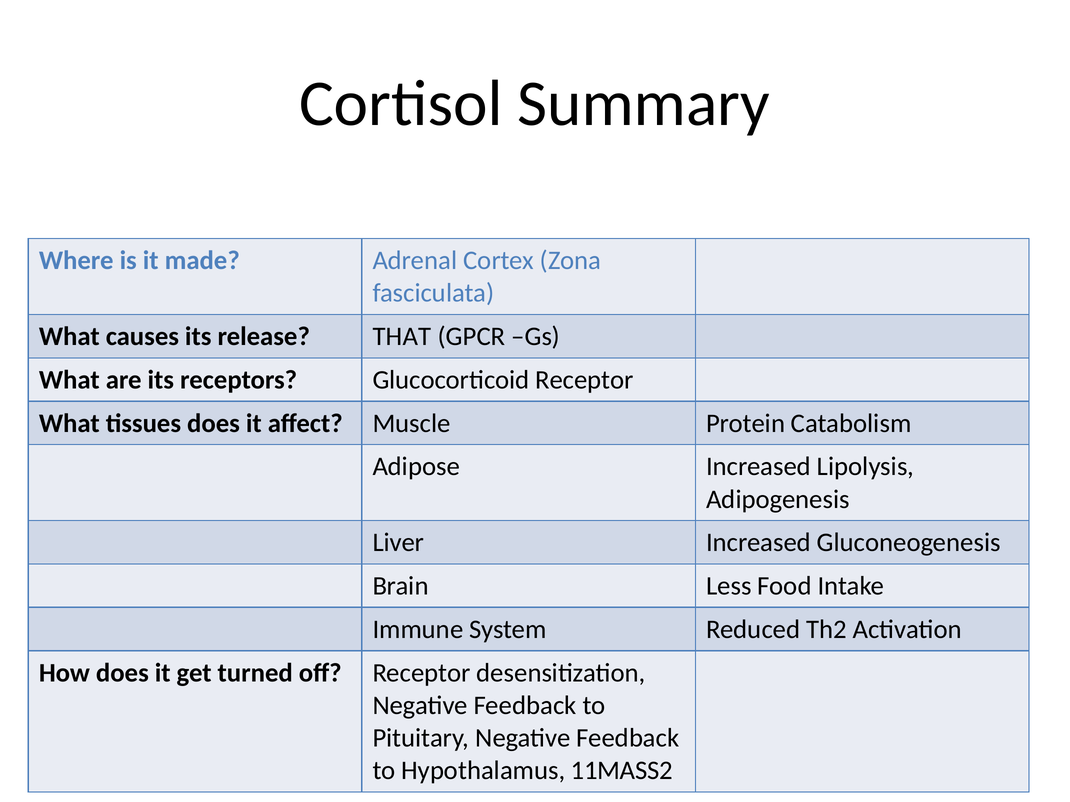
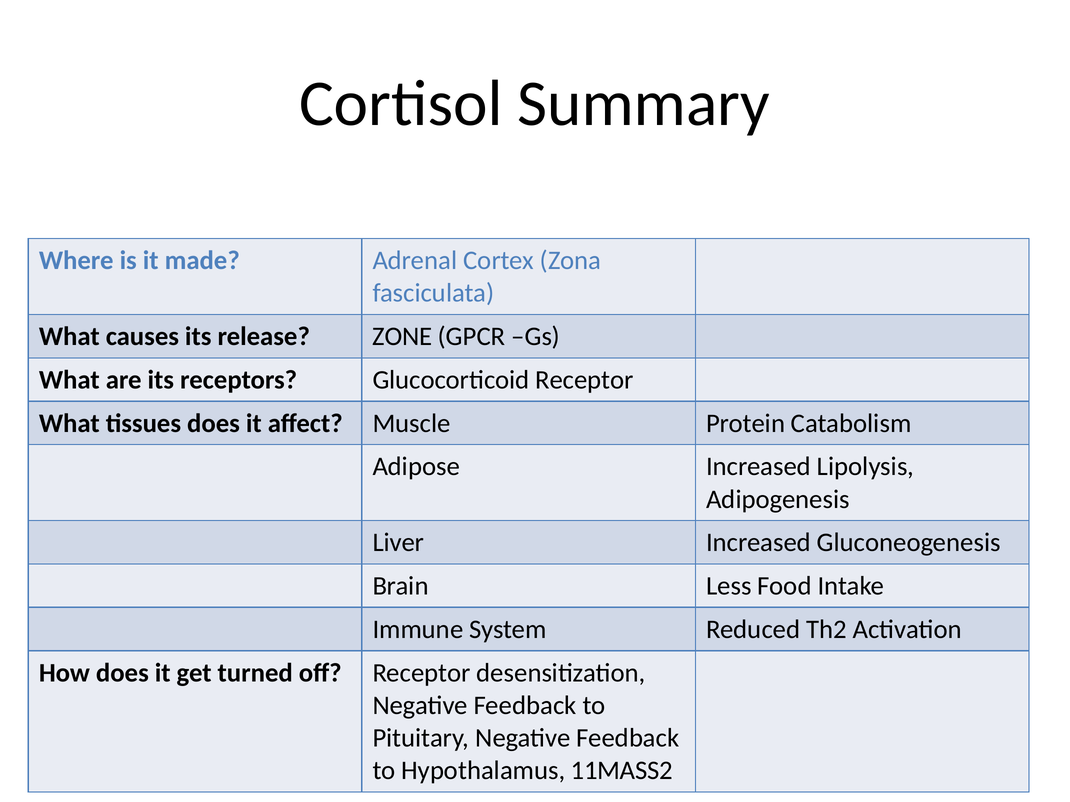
THAT: THAT -> ZONE
